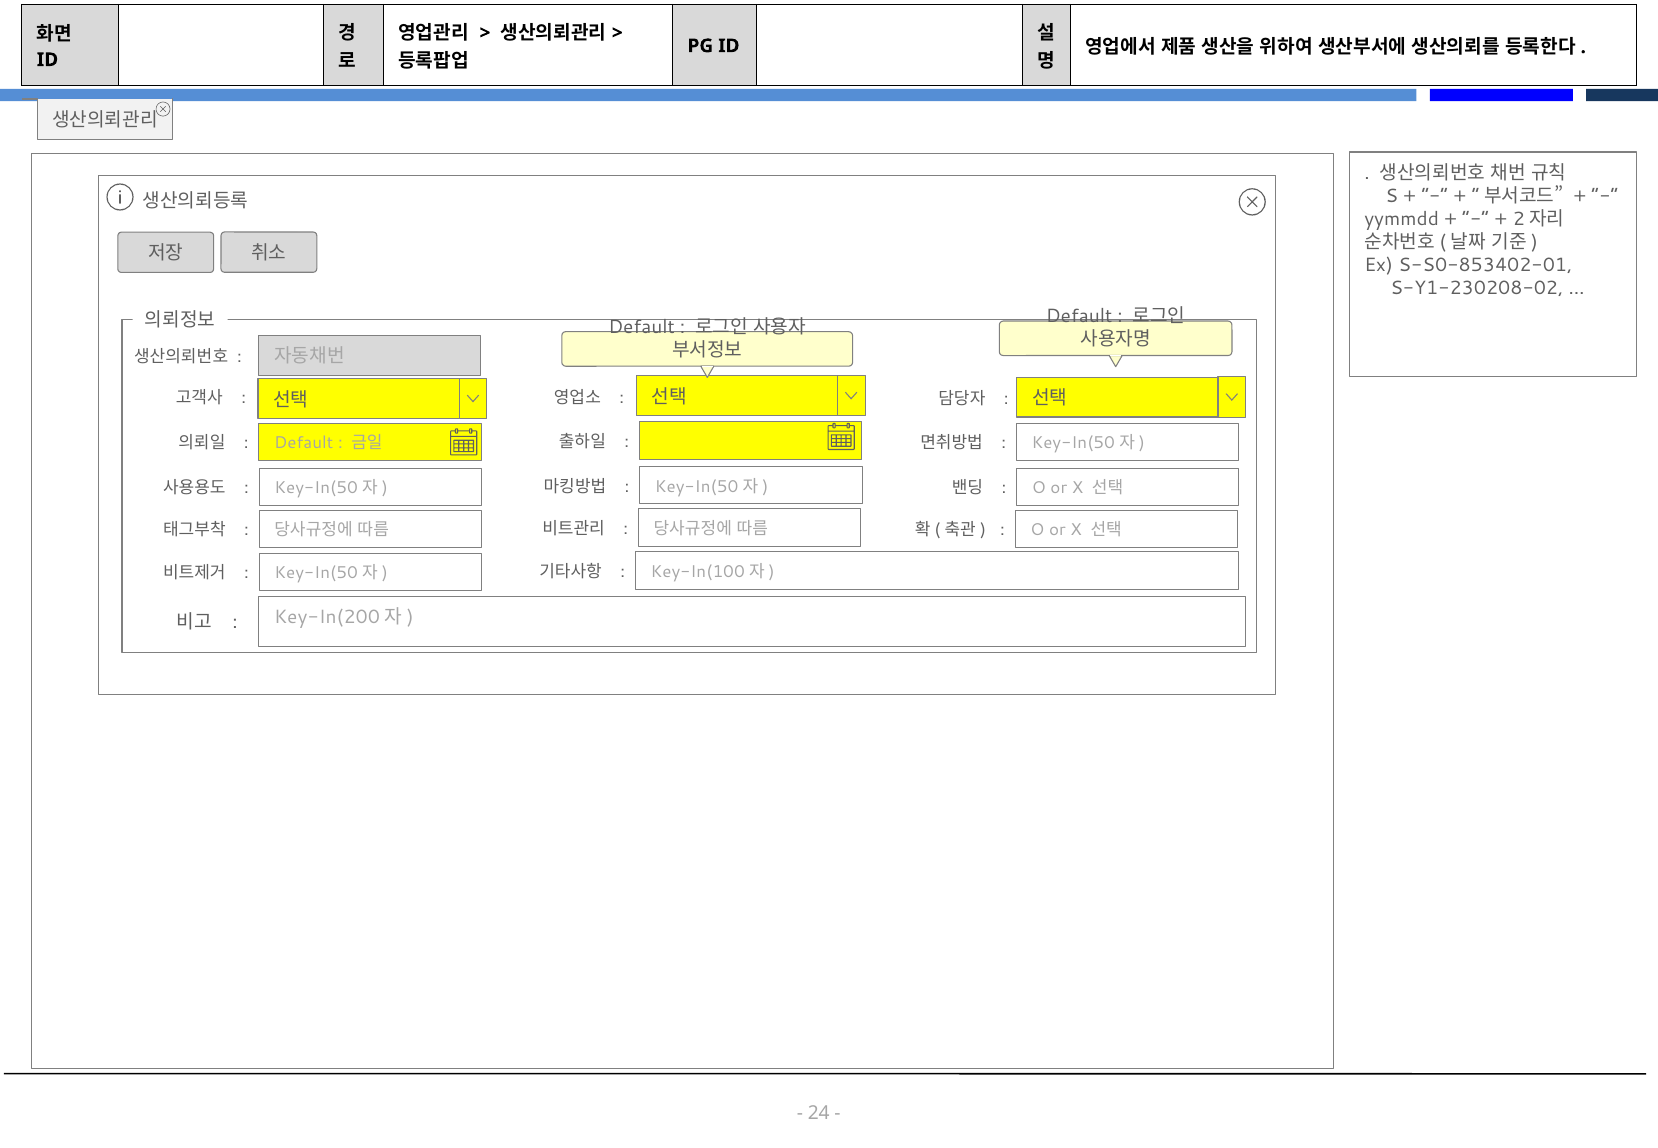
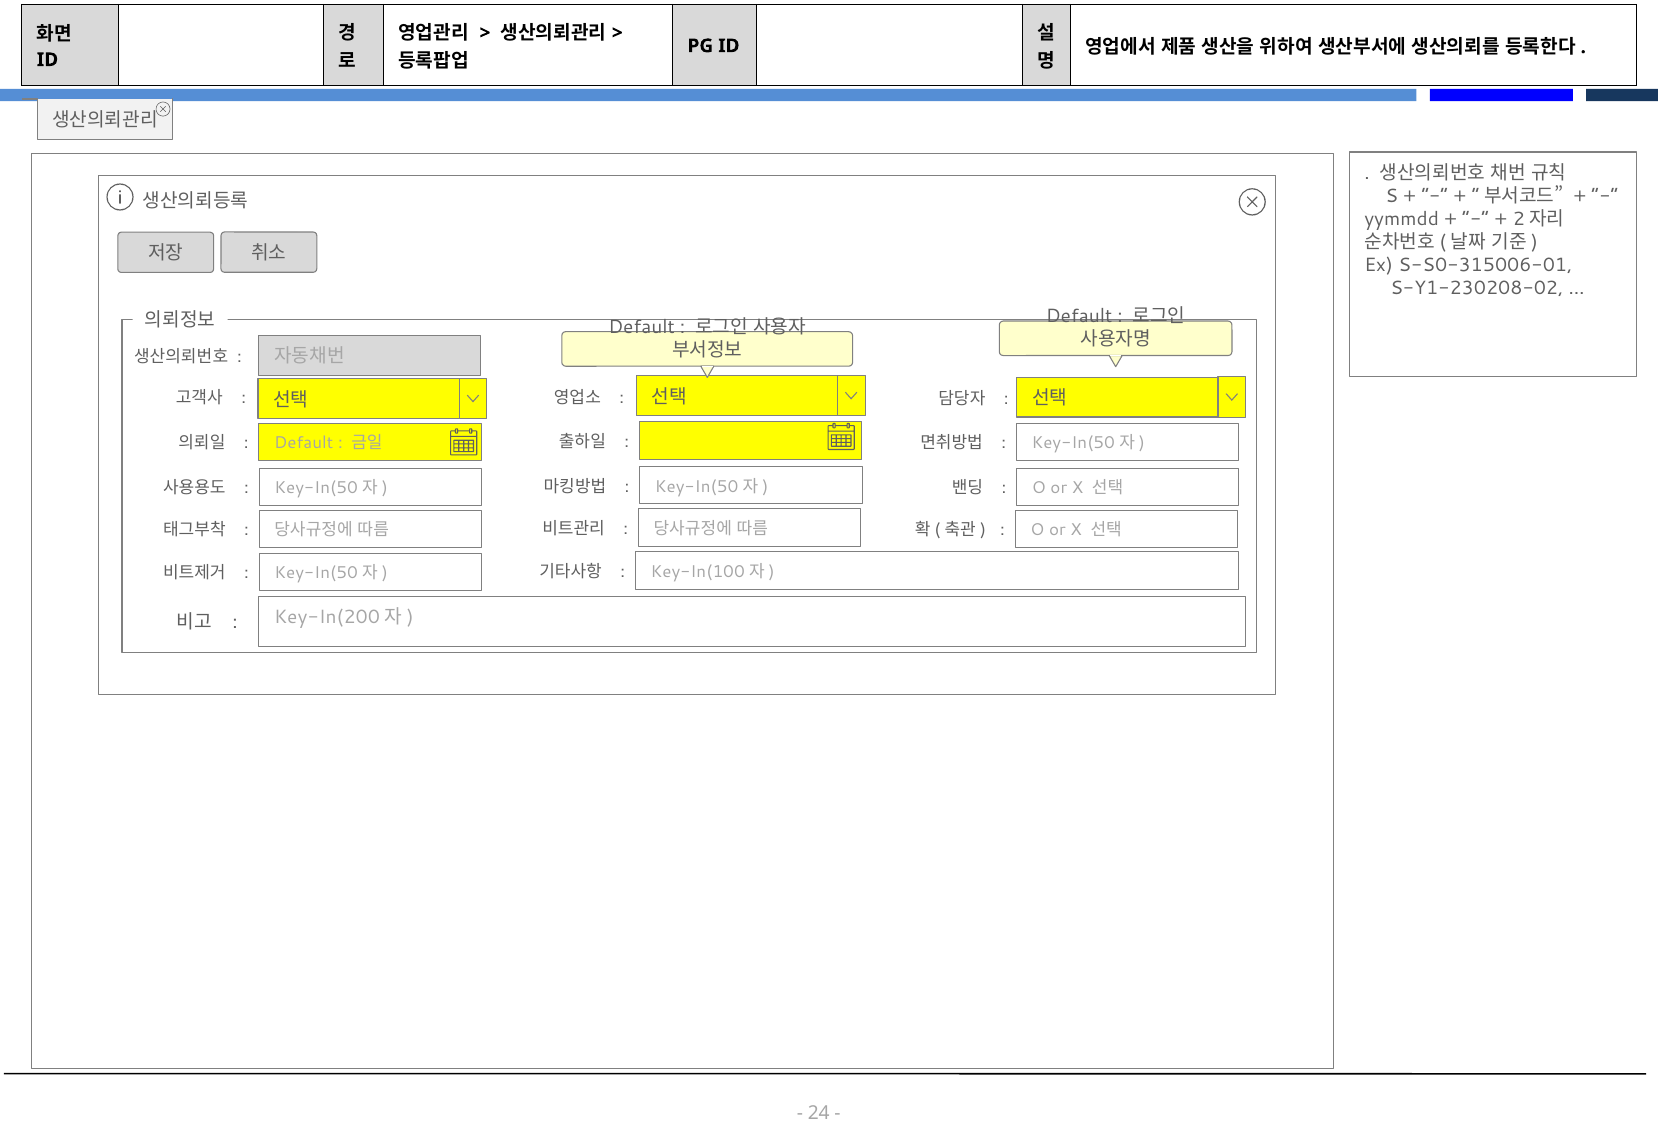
S-S0-853402-01: S-S0-853402-01 -> S-S0-315006-01
